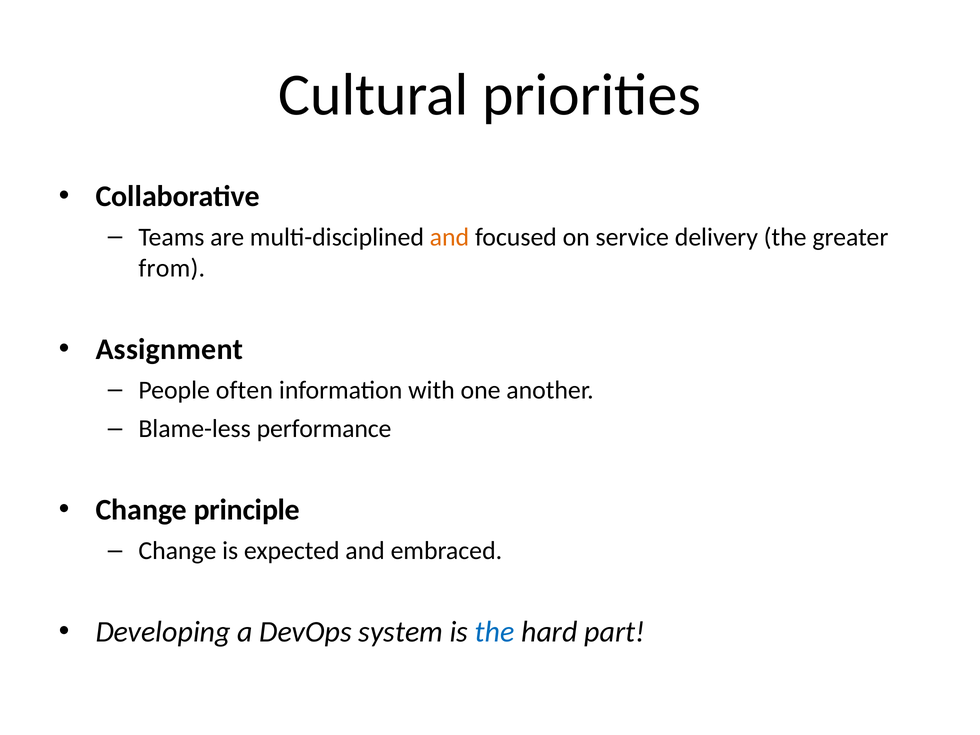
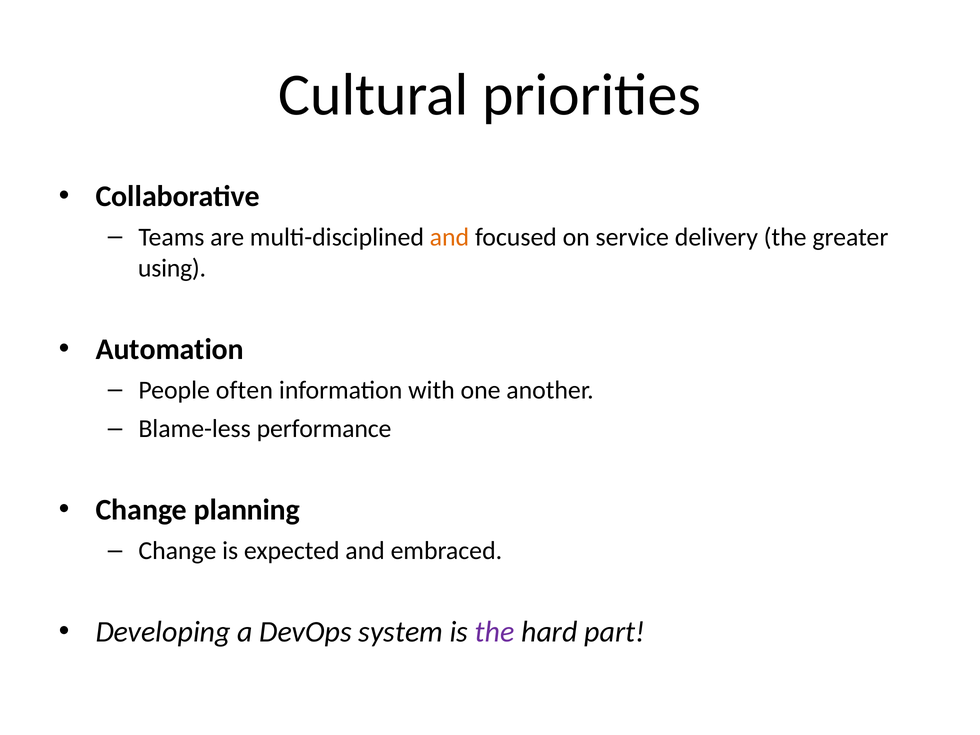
from: from -> using
Assignment: Assignment -> Automation
principle: principle -> planning
the at (495, 632) colour: blue -> purple
